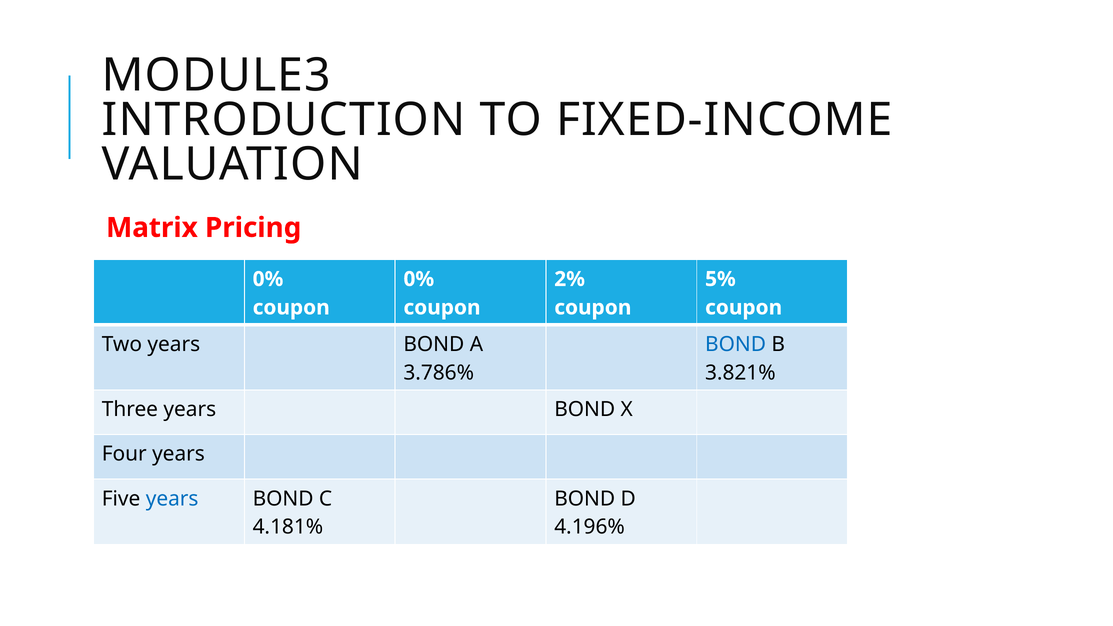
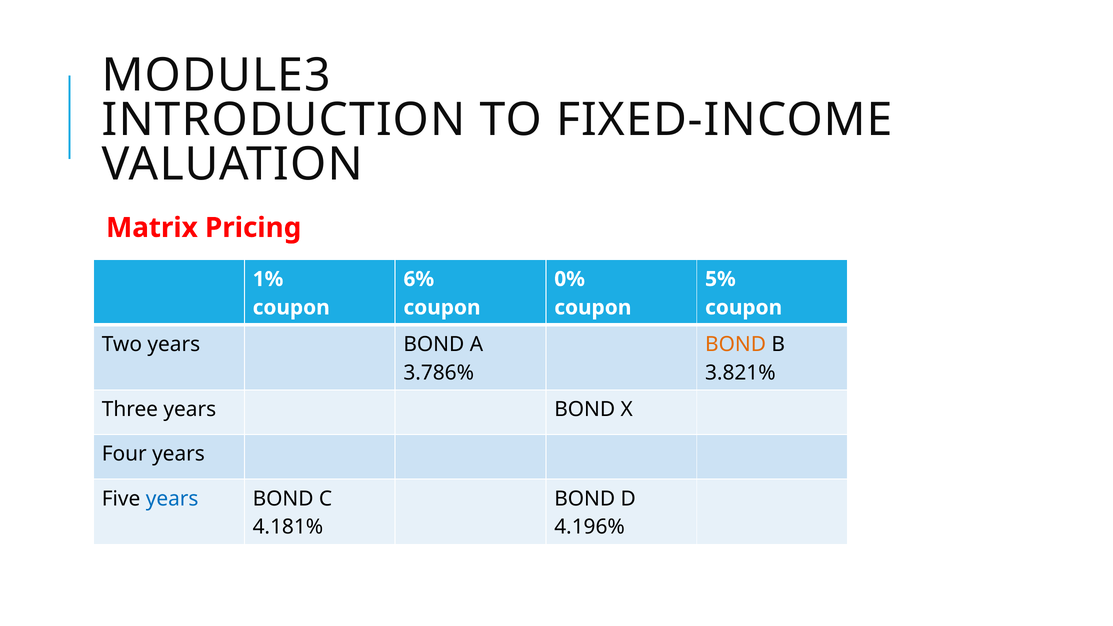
0% at (268, 279): 0% -> 1%
0% at (419, 279): 0% -> 6%
2%: 2% -> 0%
BOND at (736, 344) colour: blue -> orange
